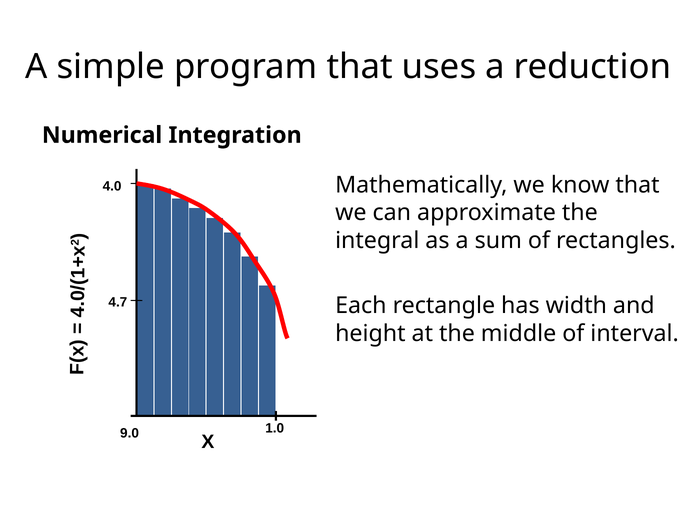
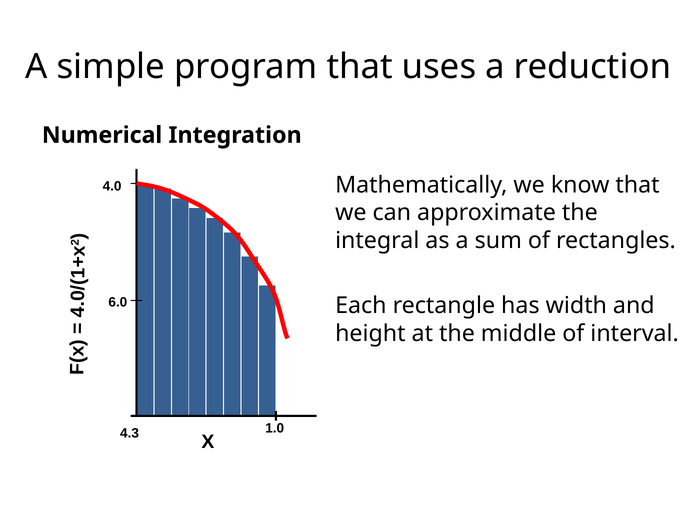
4.7: 4.7 -> 6.0
9.0: 9.0 -> 4.3
